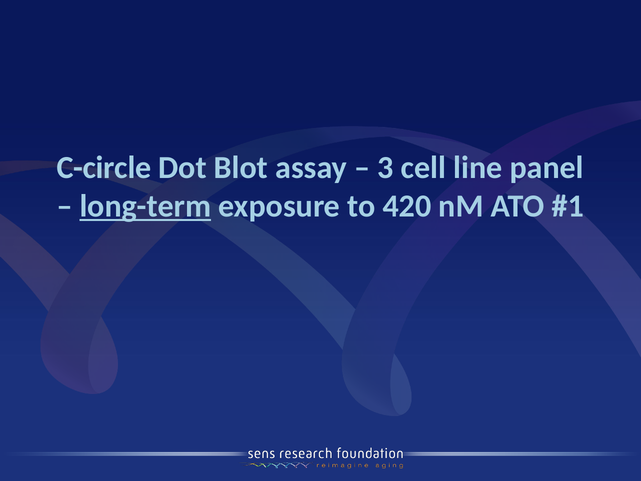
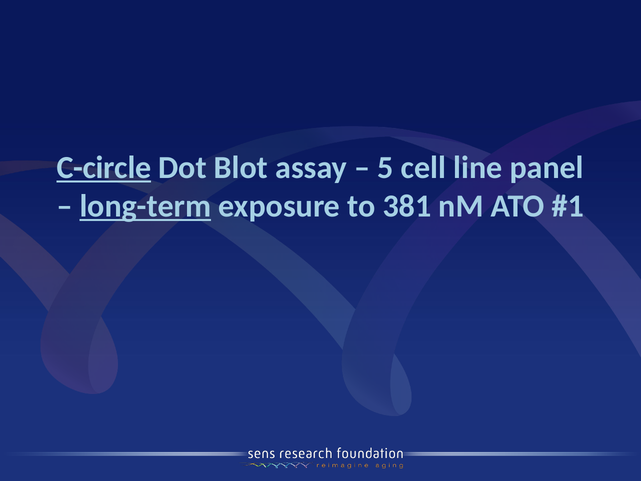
C-circle underline: none -> present
3: 3 -> 5
420: 420 -> 381
